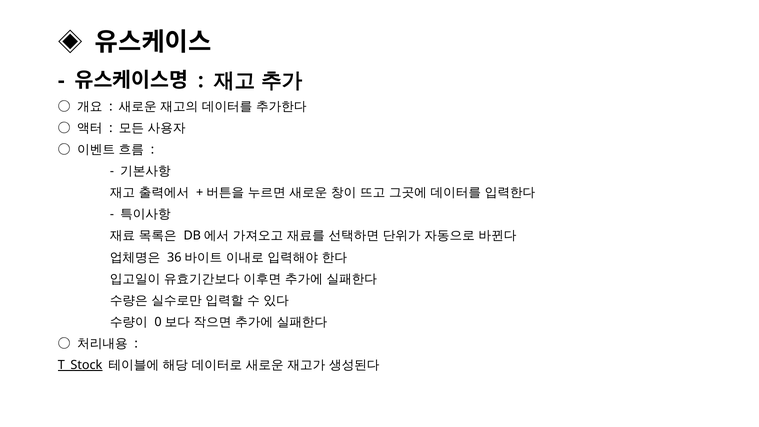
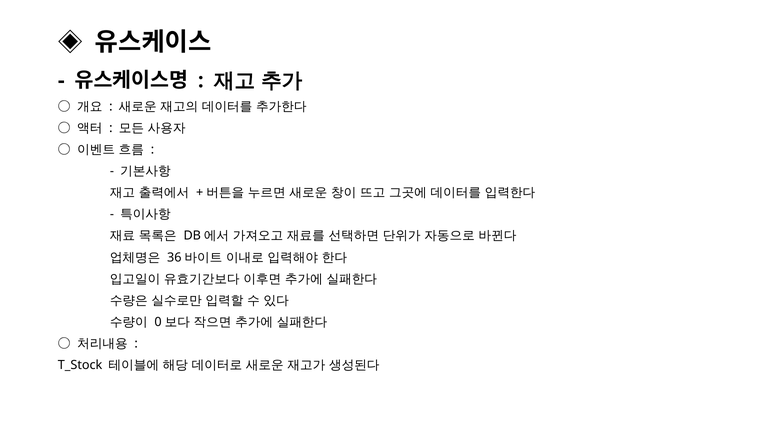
T_Stock underline: present -> none
